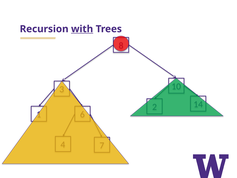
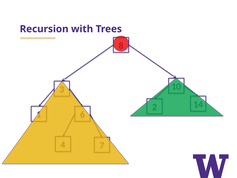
with underline: present -> none
